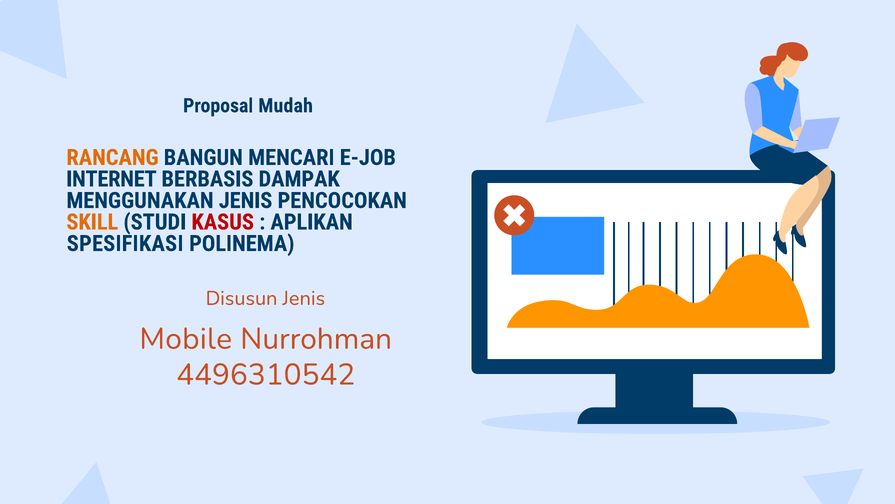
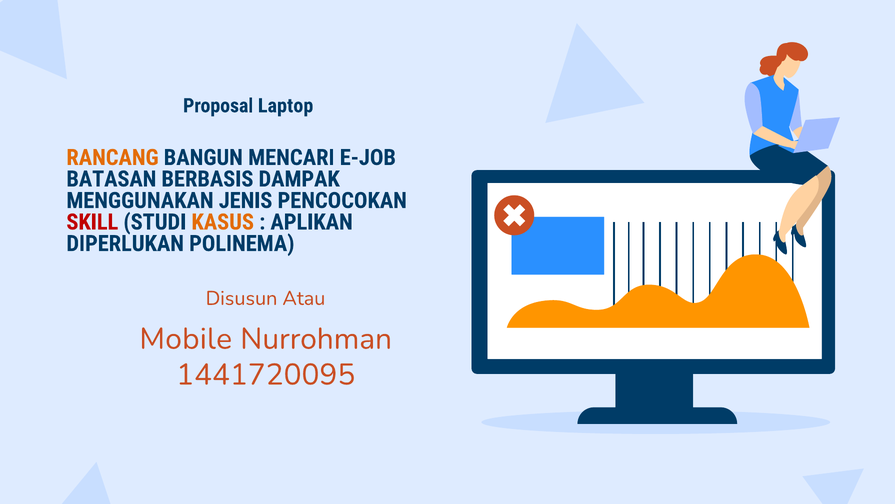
Mudah: Mudah -> Laptop
INTERNET: INTERNET -> BATASAN
SKILL colour: orange -> red
KASUS colour: red -> orange
SPESIFIKASI: SPESIFIKASI -> DIPERLUKAN
Disusun Jenis: Jenis -> Atau
4496310542: 4496310542 -> 1441720095
